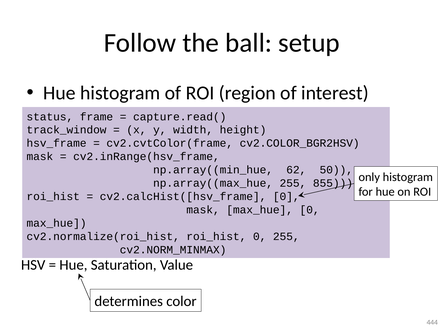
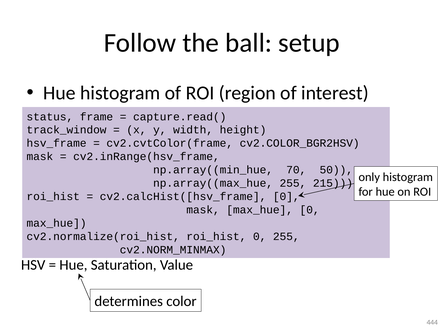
62: 62 -> 70
855: 855 -> 215
